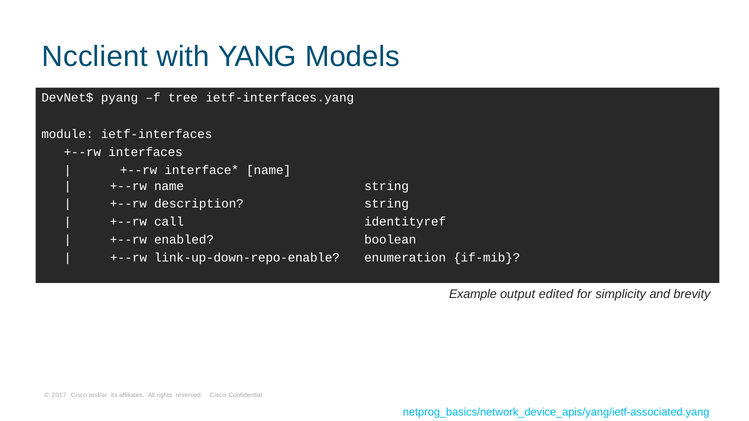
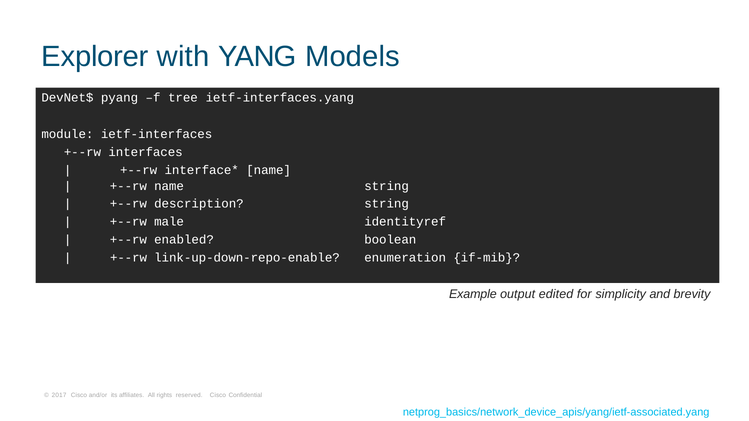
Ncclient: Ncclient -> Explorer
call: call -> male
